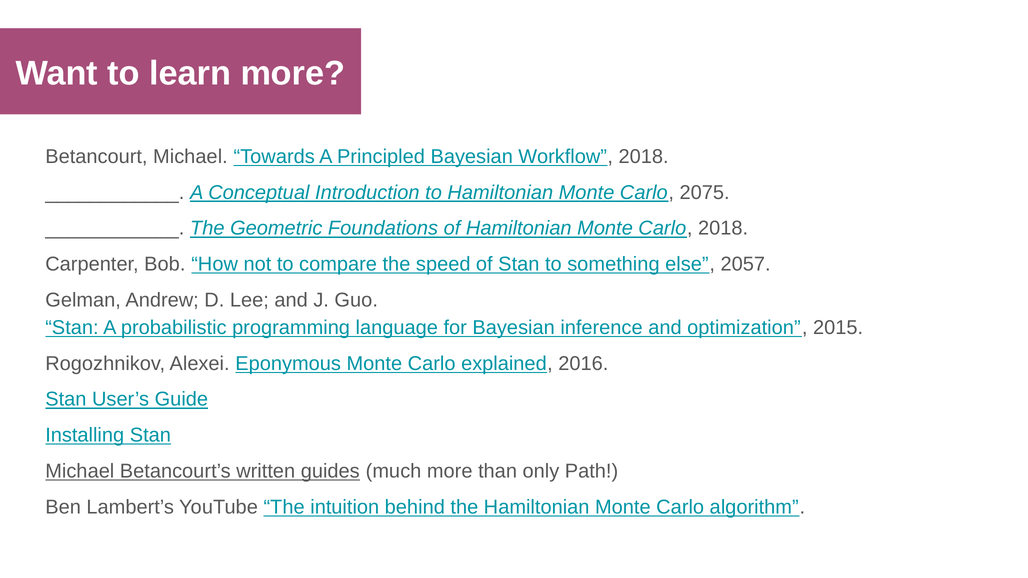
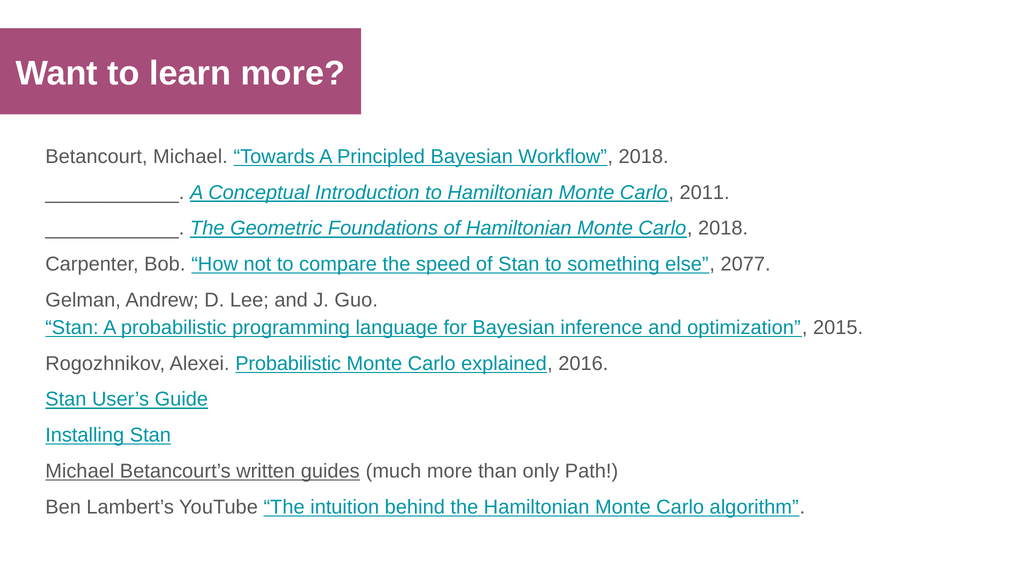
2075: 2075 -> 2011
2057: 2057 -> 2077
Alexei Eponymous: Eponymous -> Probabilistic
